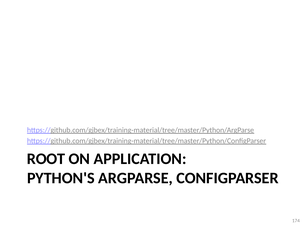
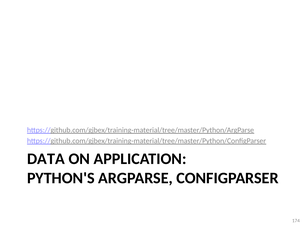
ROOT: ROOT -> DATA
